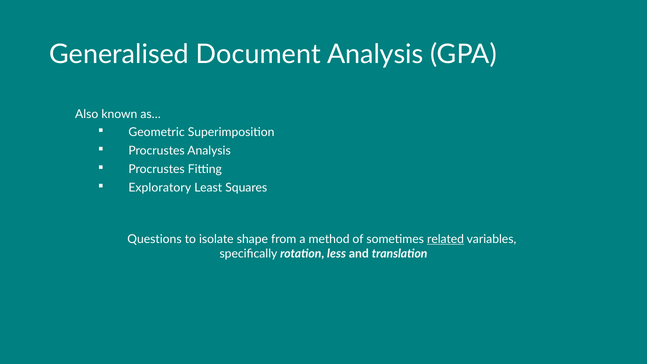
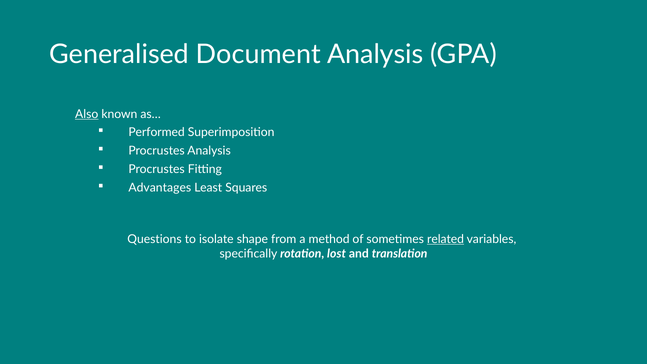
Also underline: none -> present
Geometric: Geometric -> Performed
Exploratory: Exploratory -> Advantages
less: less -> lost
